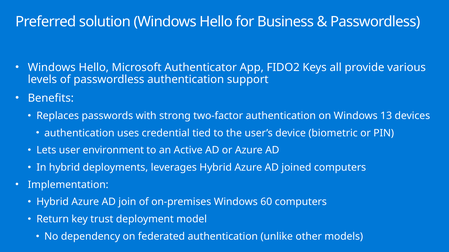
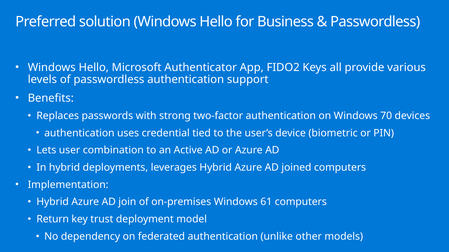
13: 13 -> 70
environment: environment -> combination
60: 60 -> 61
